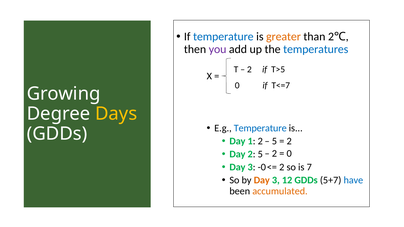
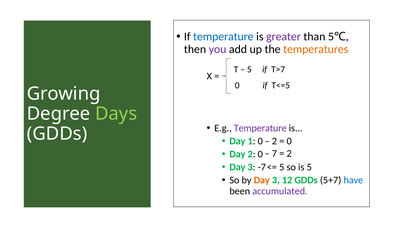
greater colour: orange -> purple
than 2: 2 -> 5
temperatures colour: blue -> orange
2 at (249, 69): 2 -> 5
T>5: T>5 -> T>7
T<=7: T<=7 -> T<=5
Days colour: yellow -> light green
Temperature at (260, 128) colour: blue -> purple
1 2: 2 -> 0
5 at (274, 141): 5 -> 2
2 at (289, 141): 2 -> 0
2 5: 5 -> 0
2 at (274, 154): 2 -> 7
0 at (289, 154): 0 -> 2
-0: -0 -> -7
2 at (282, 167): 2 -> 5
is 7: 7 -> 5
accumulated colour: orange -> purple
